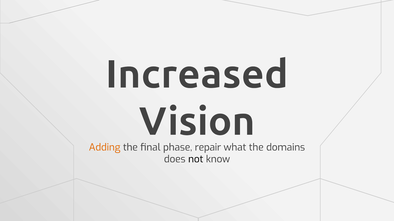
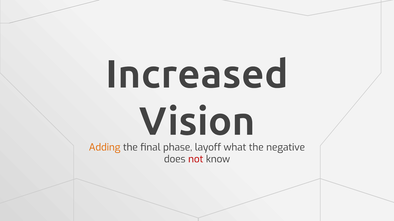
repair: repair -> layoff
domains: domains -> negative
not colour: black -> red
